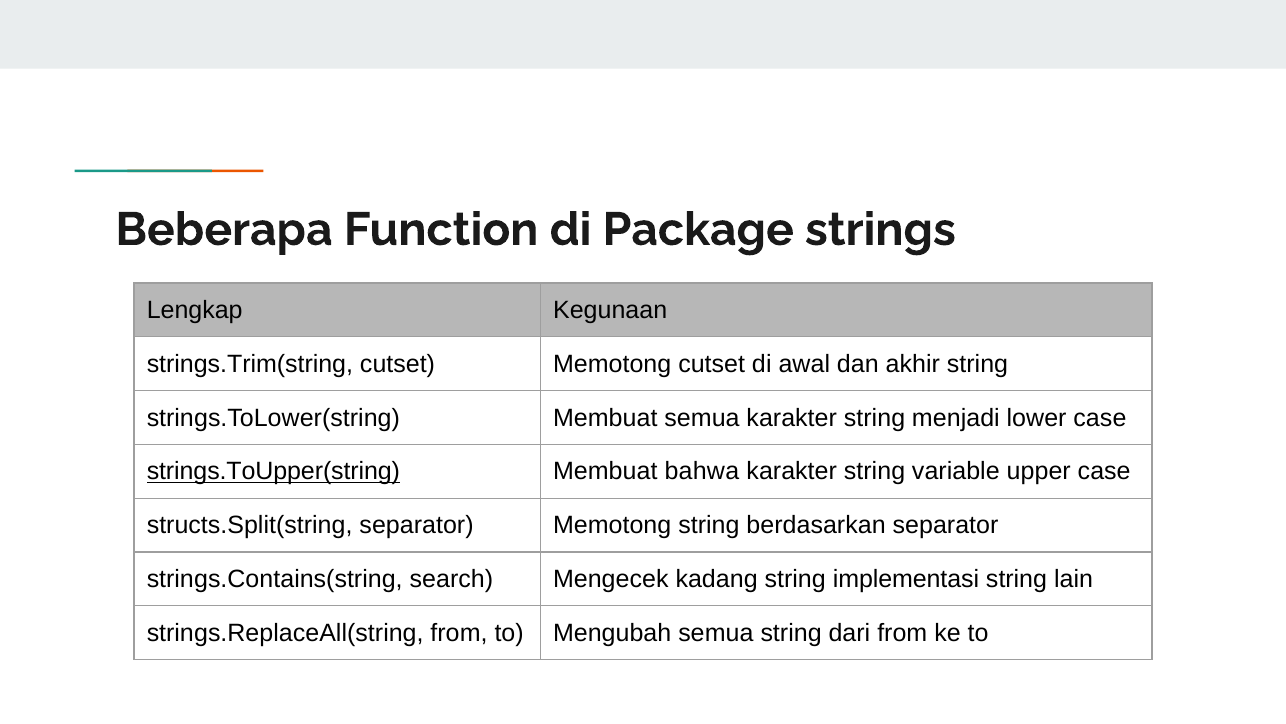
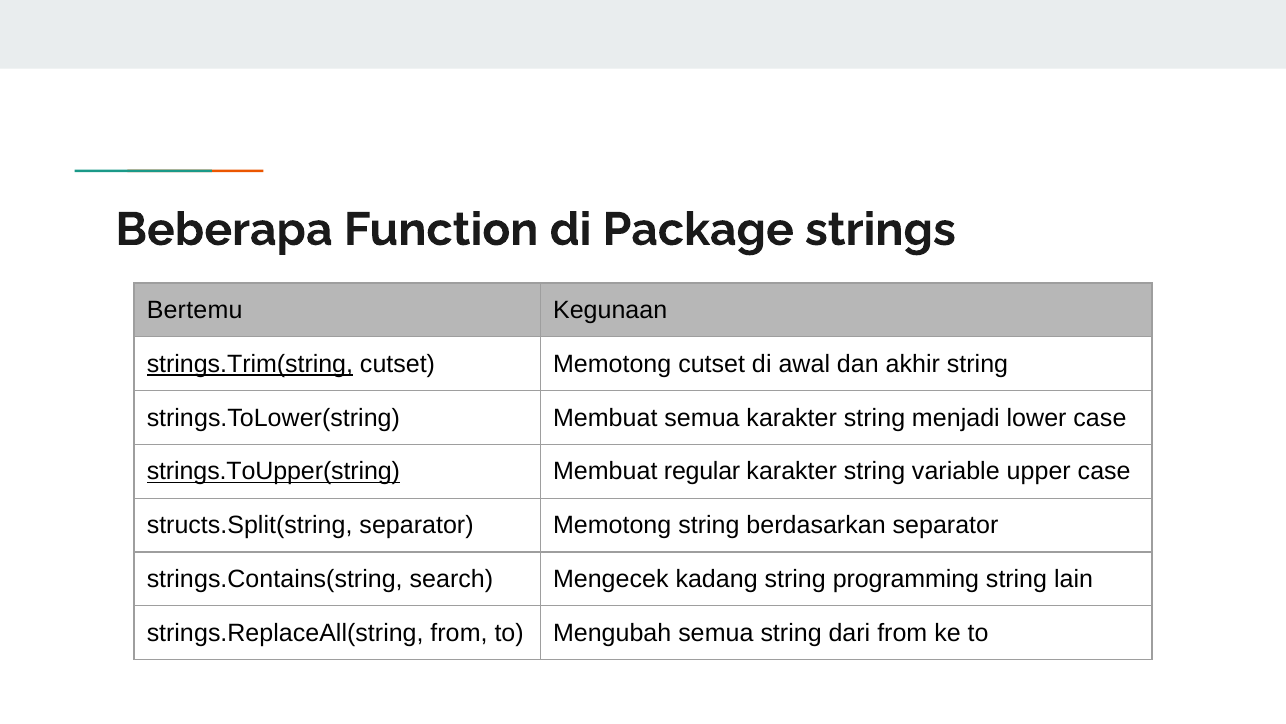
Lengkap: Lengkap -> Bertemu
strings.Trim(string underline: none -> present
bahwa: bahwa -> regular
implementasi: implementasi -> programming
